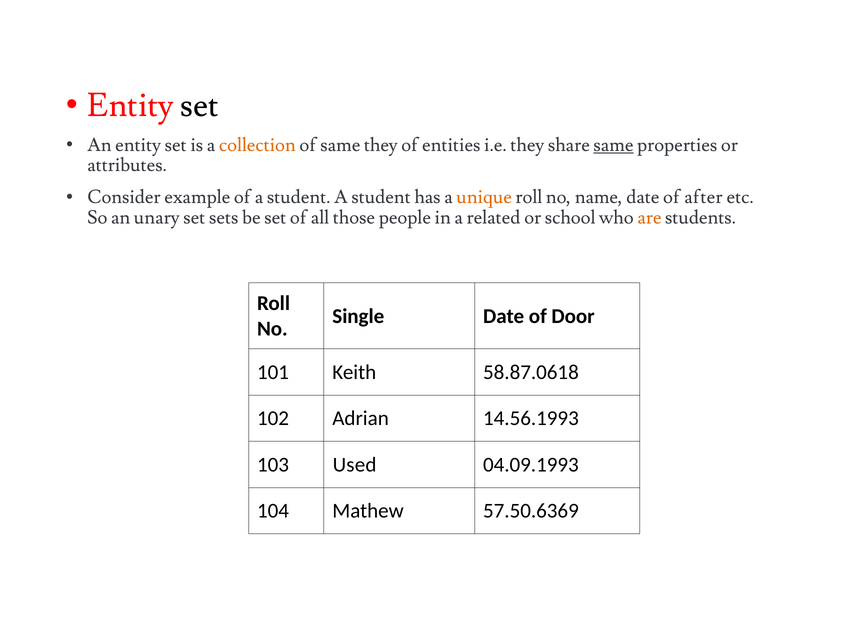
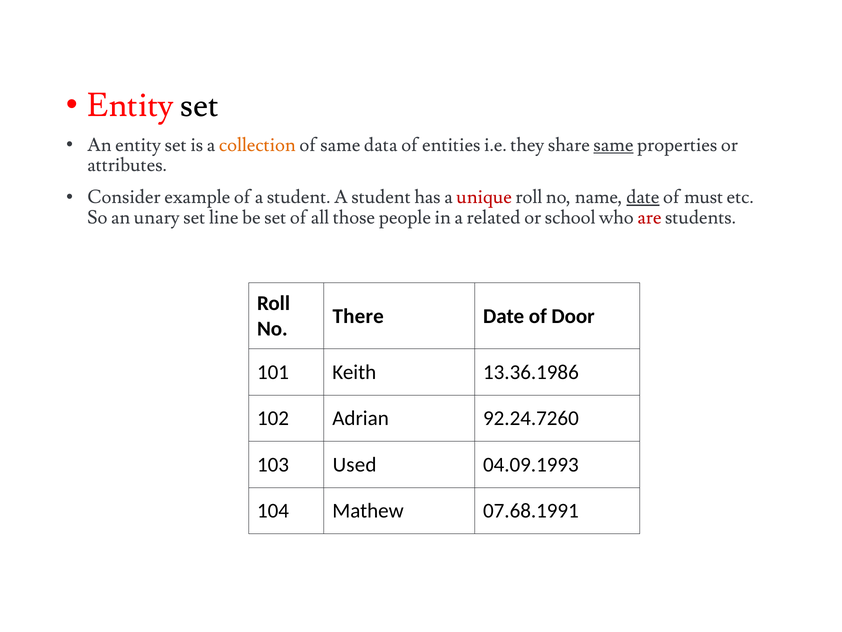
same they: they -> data
unique colour: orange -> red
date at (643, 197) underline: none -> present
after: after -> must
sets: sets -> line
are colour: orange -> red
Single: Single -> There
58.87.0618: 58.87.0618 -> 13.36.1986
14.56.1993: 14.56.1993 -> 92.24.7260
57.50.6369: 57.50.6369 -> 07.68.1991
